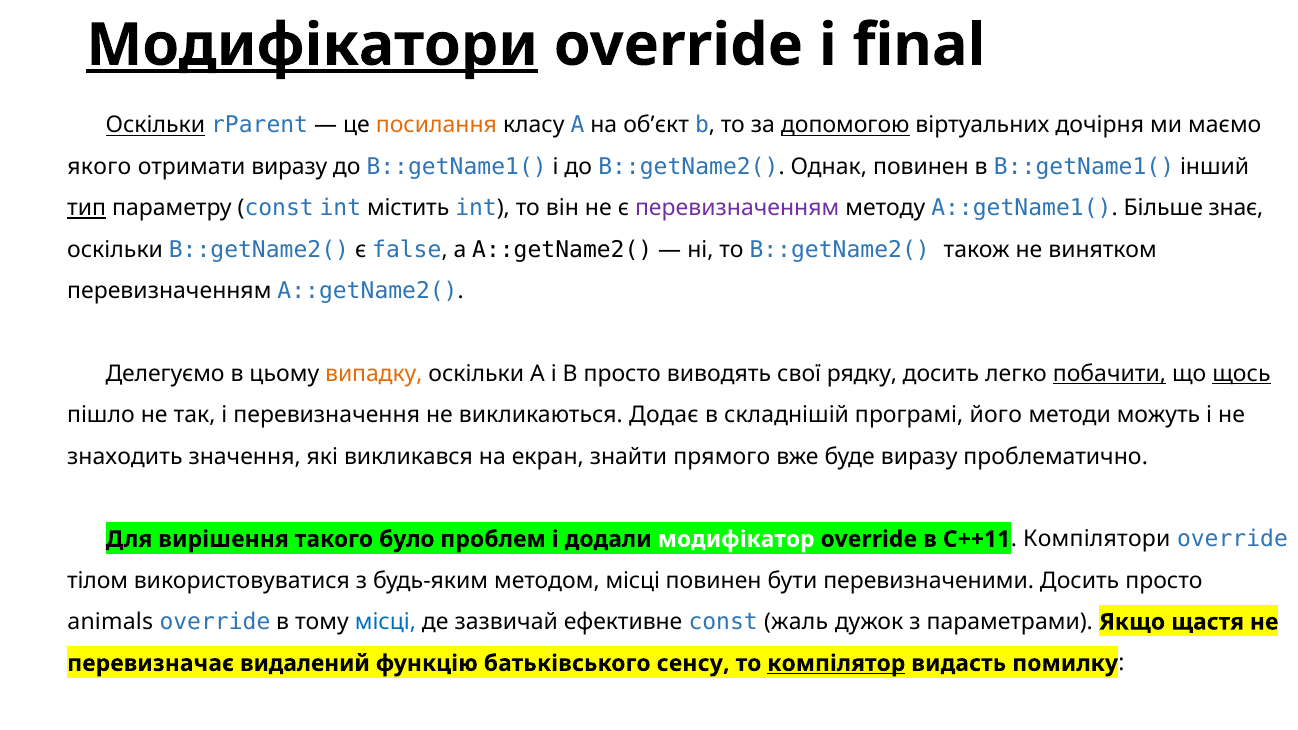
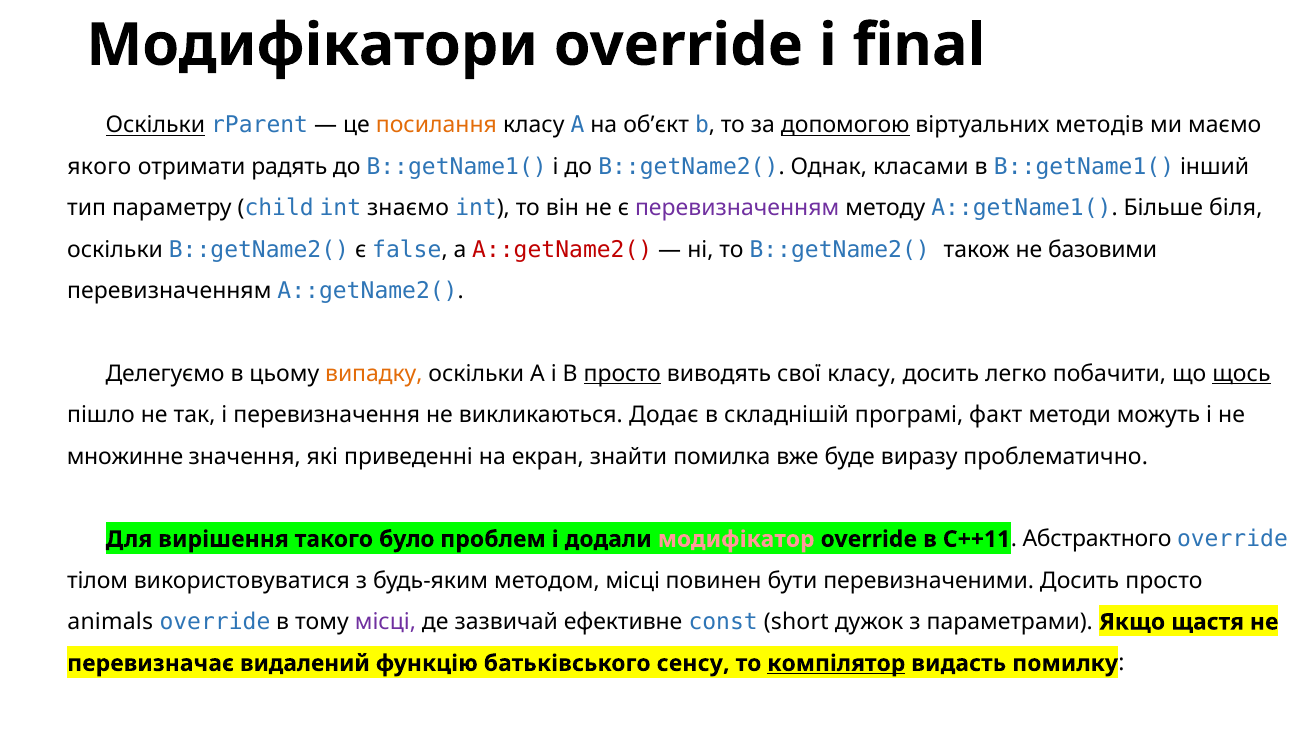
Модифікатори underline: present -> none
дочірня: дочірня -> методів
отримати виразу: виразу -> радять
Однак повинен: повинен -> класами
тип underline: present -> none
const at (279, 208): const -> child
містить: містить -> знаємо
знає: знає -> біля
A::getName2( at (562, 250) colour: black -> red
винятком: винятком -> базовими
просто at (622, 374) underline: none -> present
свої рядку: рядку -> класу
побачити underline: present -> none
його: його -> факт
знаходить: знаходить -> множинне
викликався: викликався -> приведенні
прямого: прямого -> помилка
модифікатор colour: white -> pink
Компілятори: Компілятори -> Абстрактного
місці at (385, 622) colour: blue -> purple
жаль: жаль -> short
